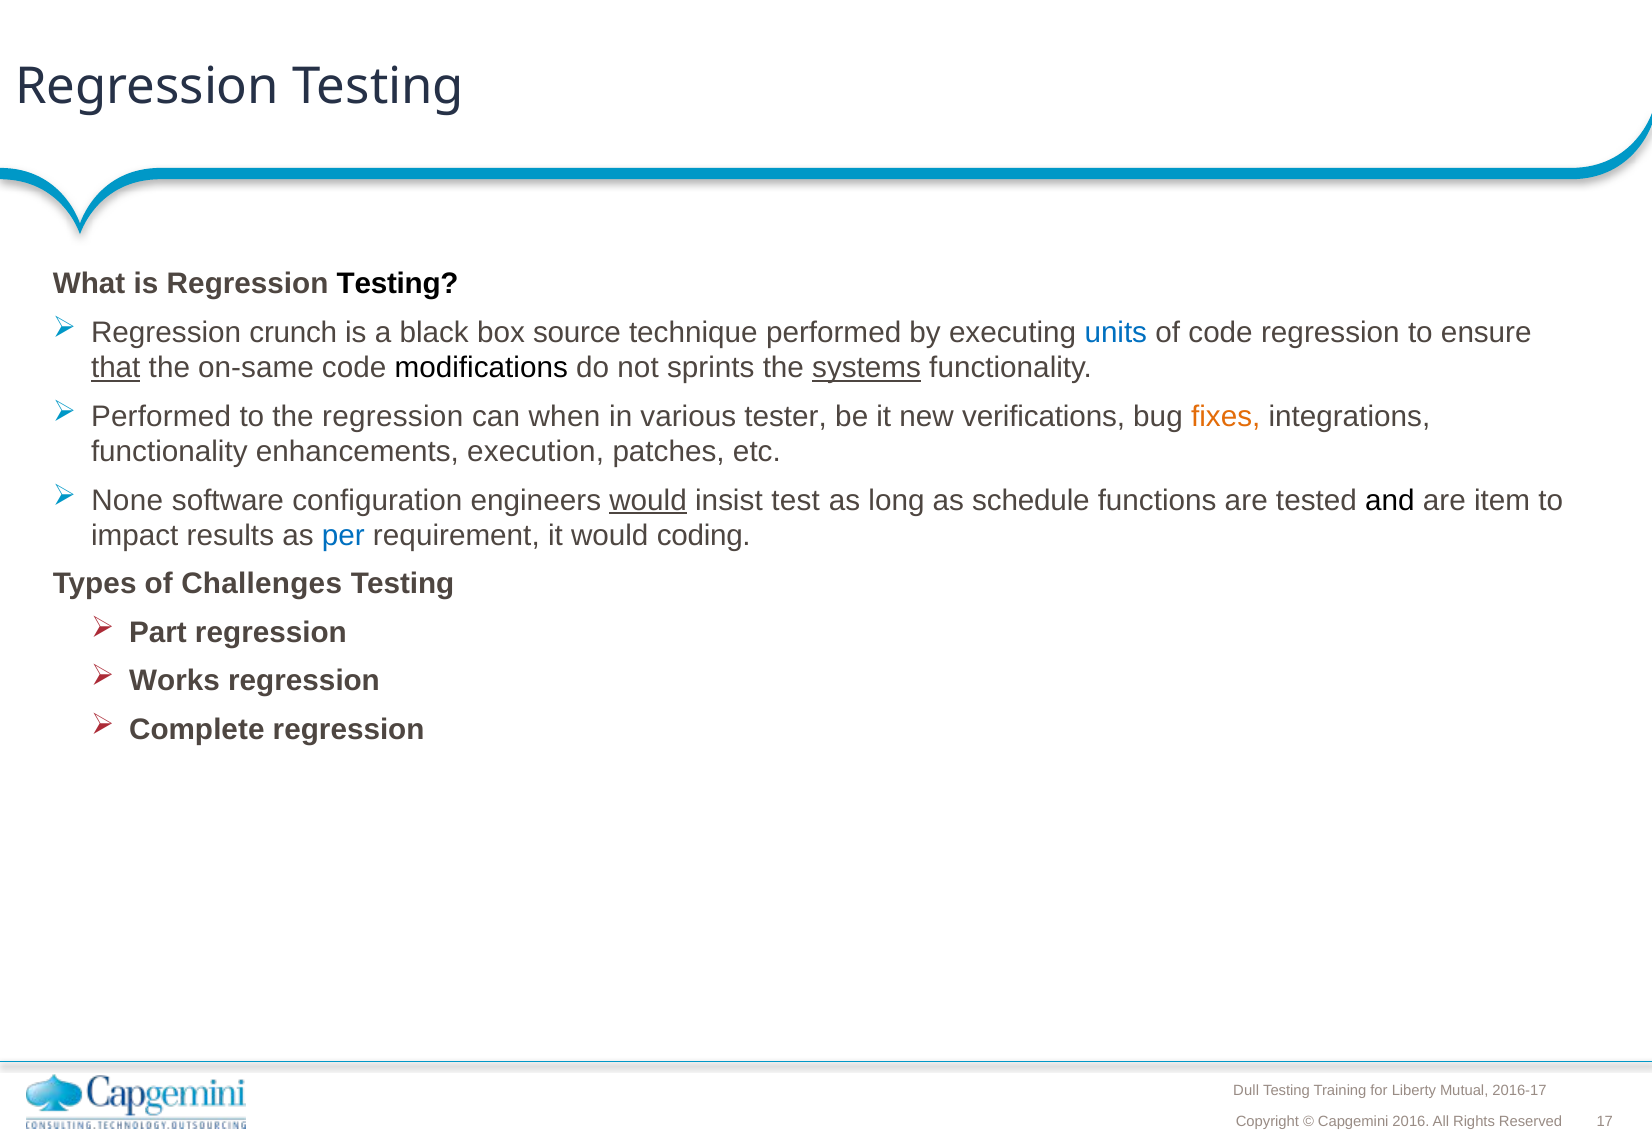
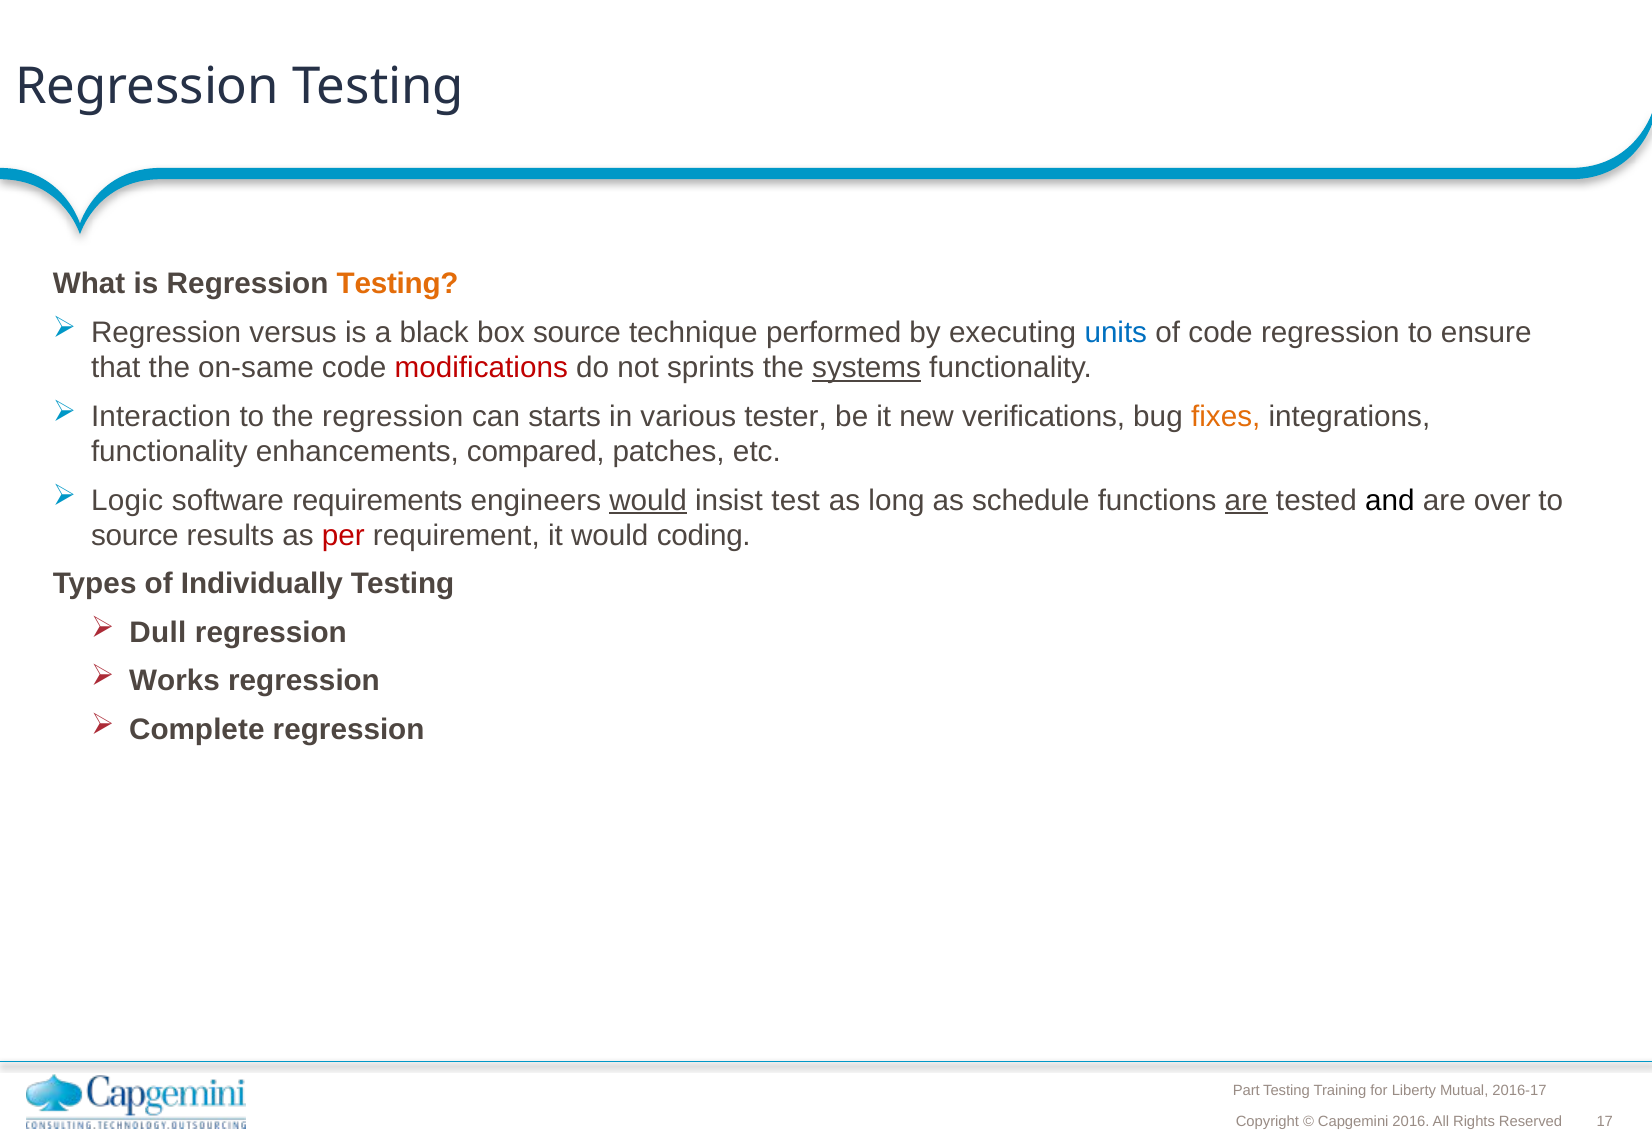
Testing at (398, 284) colour: black -> orange
crunch: crunch -> versus
that underline: present -> none
modifications colour: black -> red
Performed at (161, 416): Performed -> Interaction
when: when -> starts
execution: execution -> compared
None: None -> Logic
configuration: configuration -> requirements
are at (1246, 500) underline: none -> present
item: item -> over
impact at (135, 536): impact -> source
per colour: blue -> red
Challenges: Challenges -> Individually
Part: Part -> Dull
Dull: Dull -> Part
